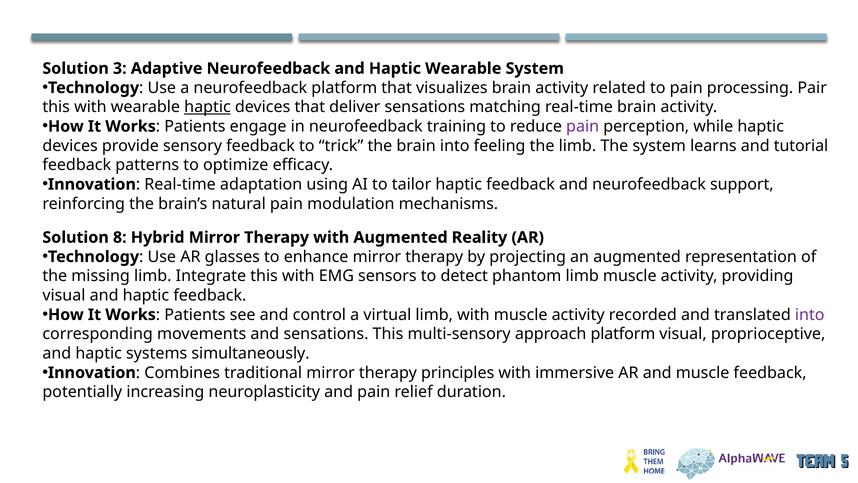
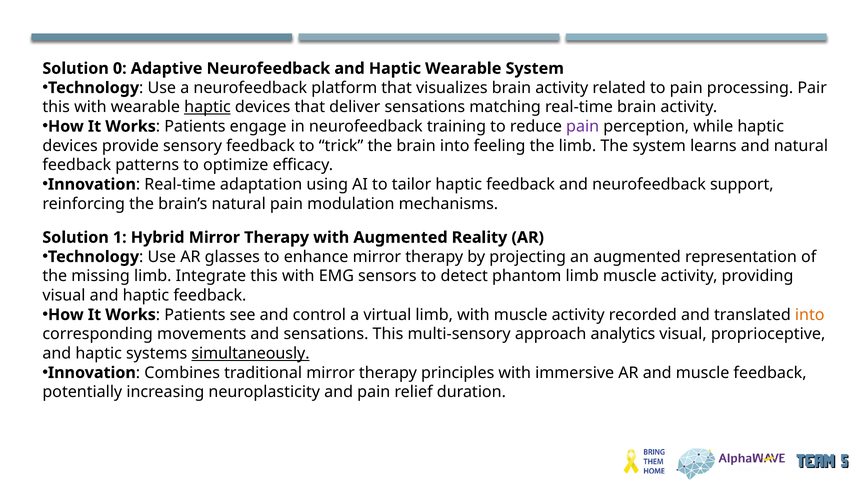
3: 3 -> 0
and tutorial: tutorial -> natural
8: 8 -> 1
into at (810, 314) colour: purple -> orange
approach platform: platform -> analytics
simultaneously underline: none -> present
